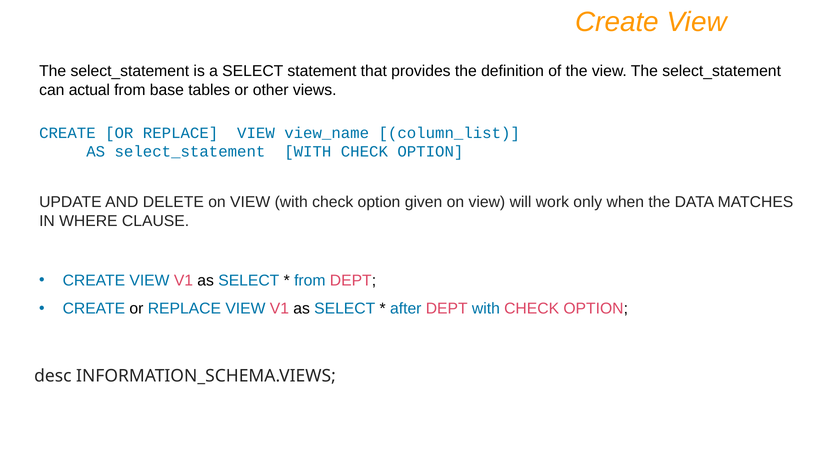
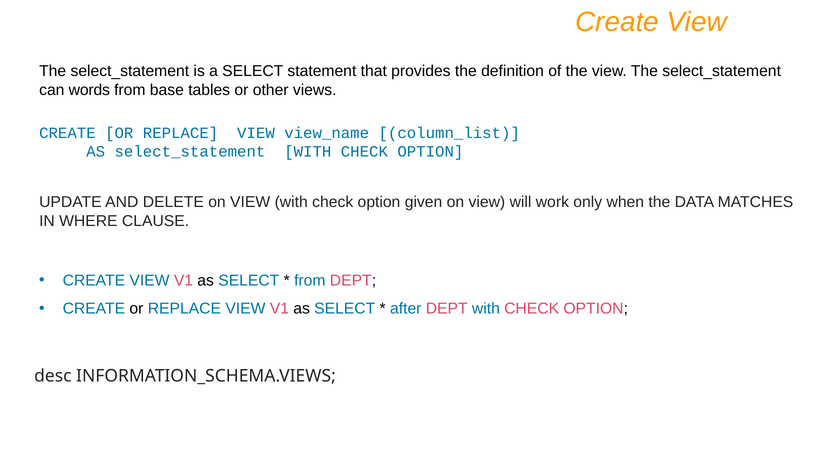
actual: actual -> words
